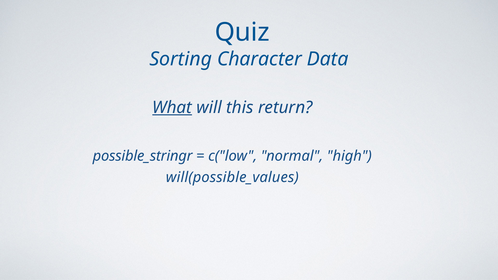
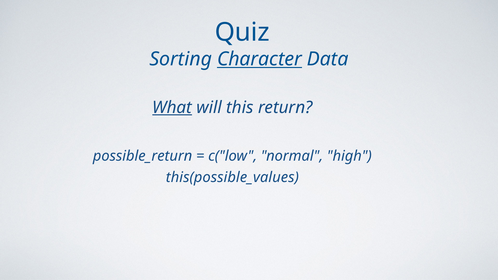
Character underline: none -> present
possible_stringr: possible_stringr -> possible_return
will(possible_values: will(possible_values -> this(possible_values
